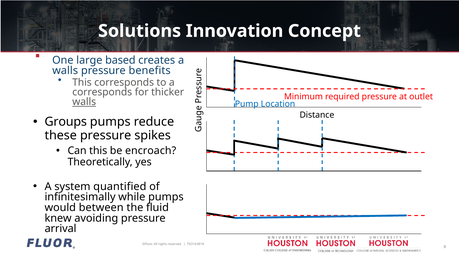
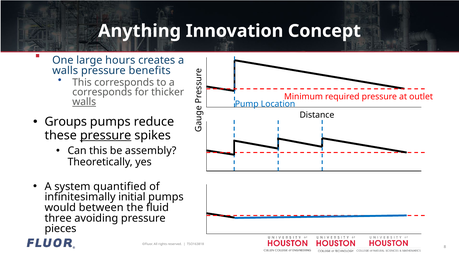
Solutions: Solutions -> Anything
based: based -> hours
pressure at (106, 135) underline: none -> present
encroach: encroach -> assembly
while: while -> initial
knew: knew -> three
arrival: arrival -> pieces
